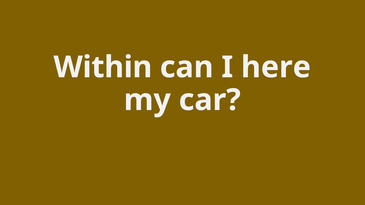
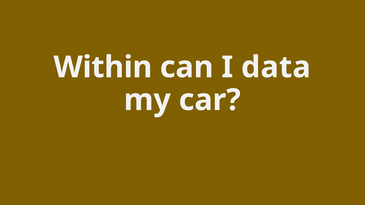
here: here -> data
